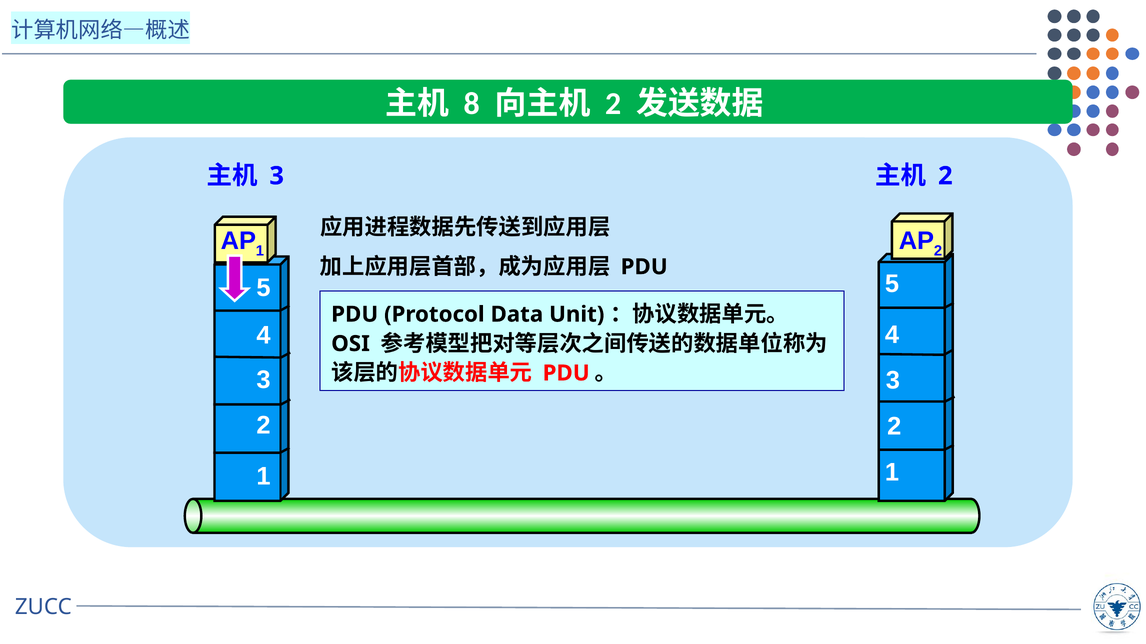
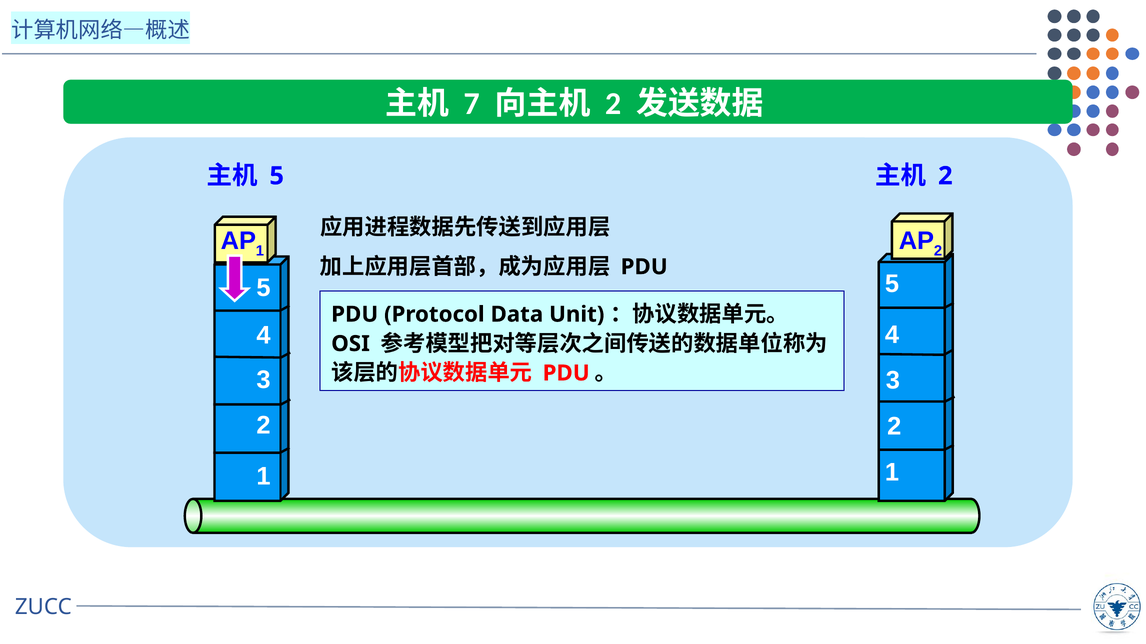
8: 8 -> 7
3 at (277, 176): 3 -> 5
